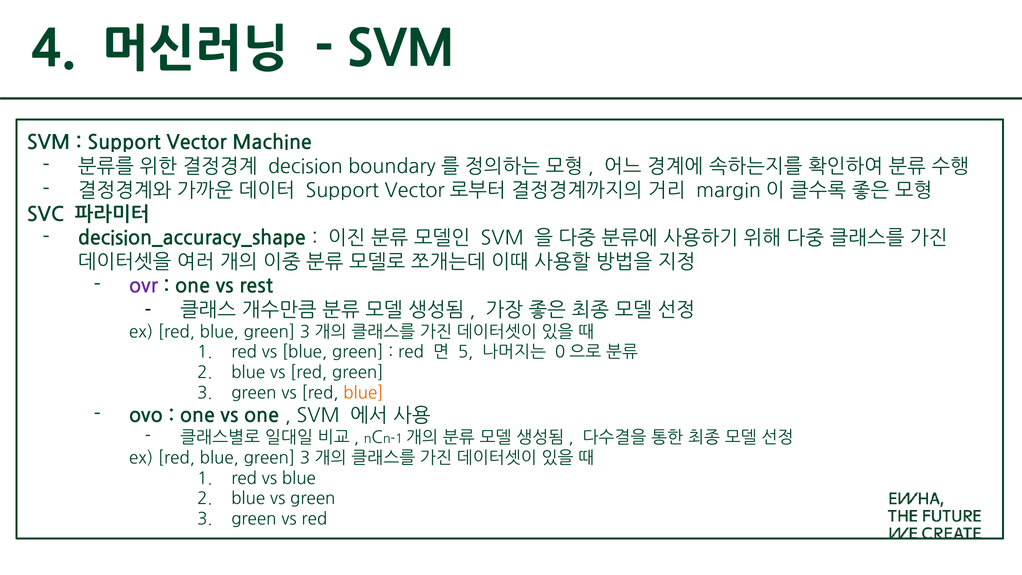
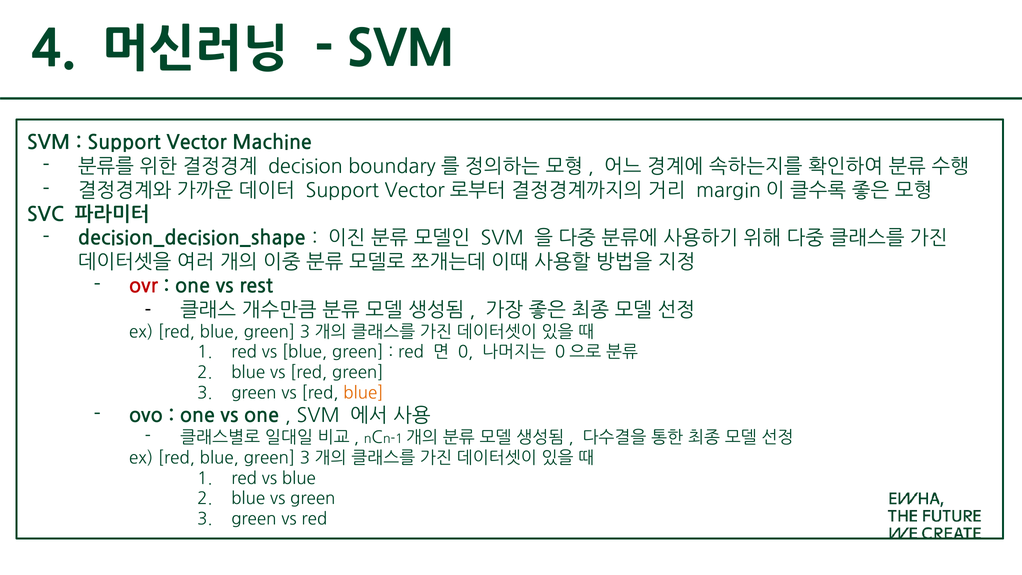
decision_accuracy_shape: decision_accuracy_shape -> decision_decision_shape
ovr colour: purple -> red
5: 5 -> 0
